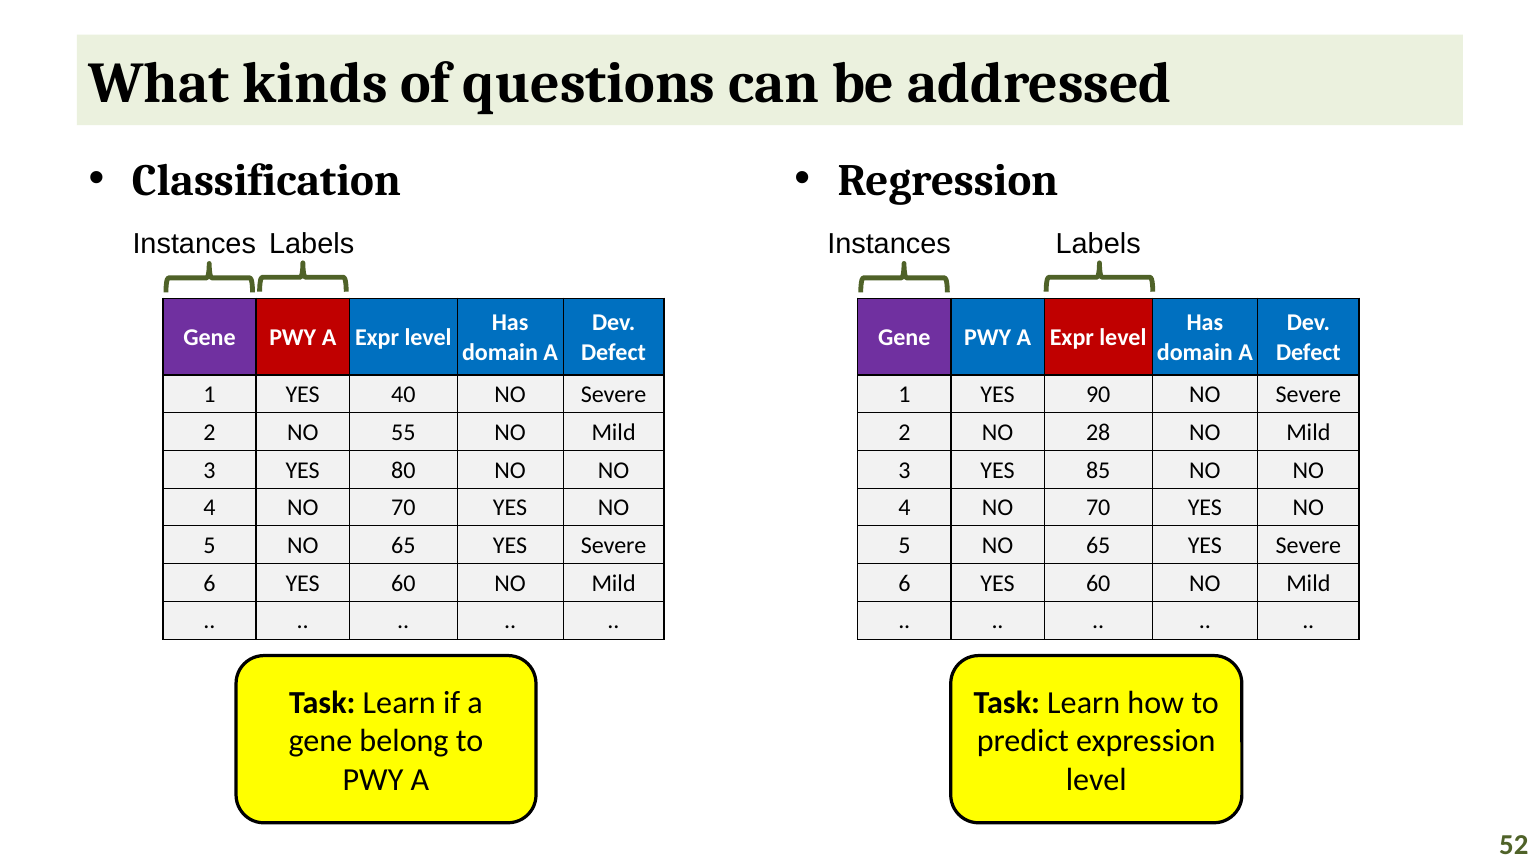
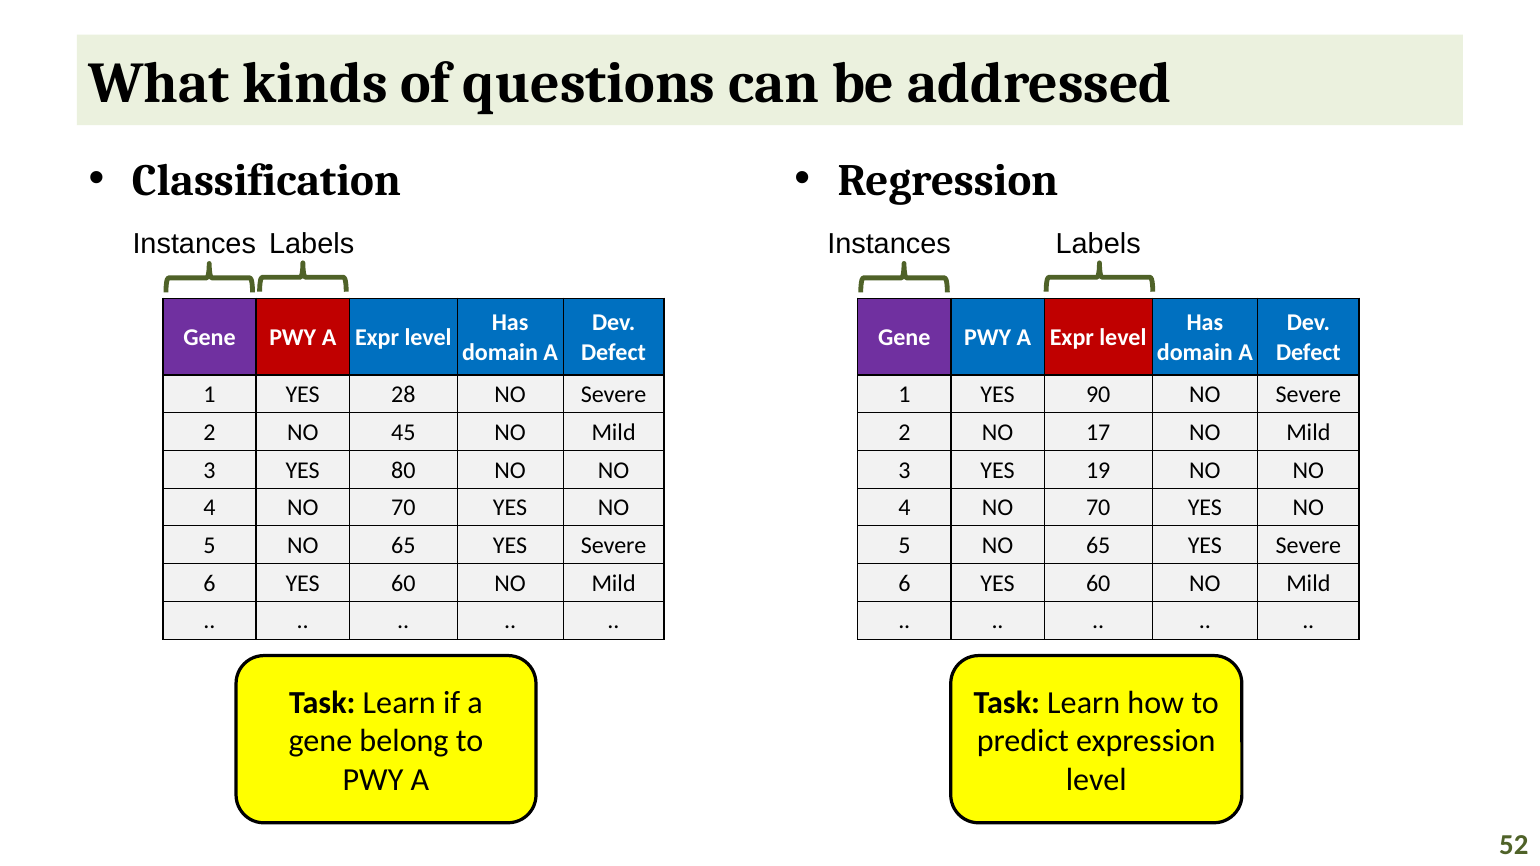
40: 40 -> 28
55: 55 -> 45
28: 28 -> 17
85: 85 -> 19
